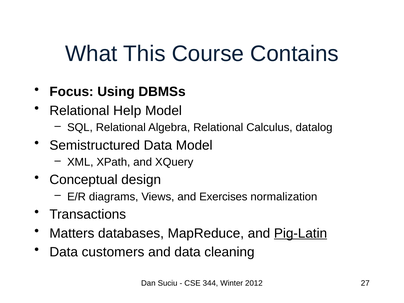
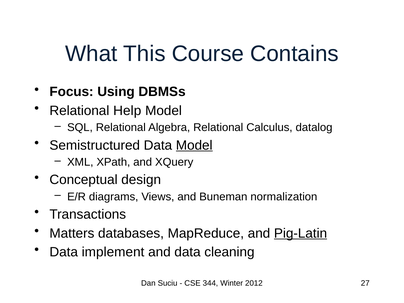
Model at (194, 145) underline: none -> present
Exercises: Exercises -> Buneman
customers: customers -> implement
